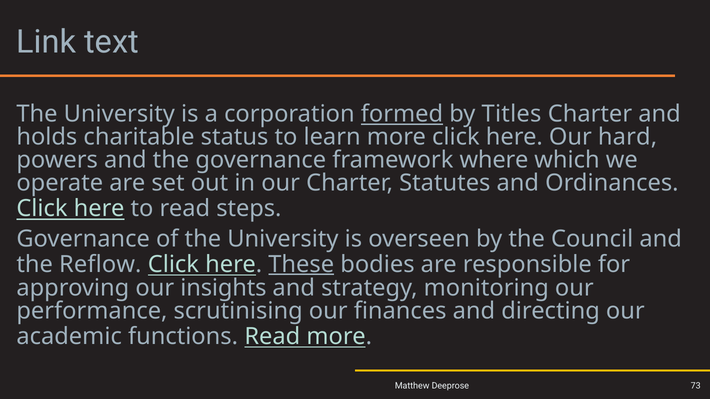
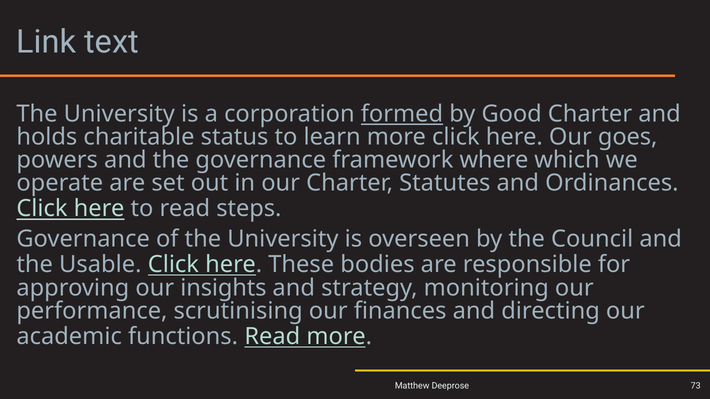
Titles: Titles -> Good
hard: hard -> goes
Reflow: Reflow -> Usable
These underline: present -> none
